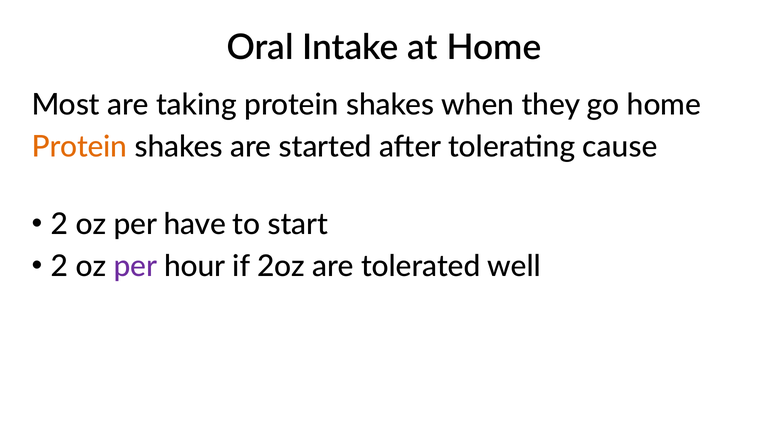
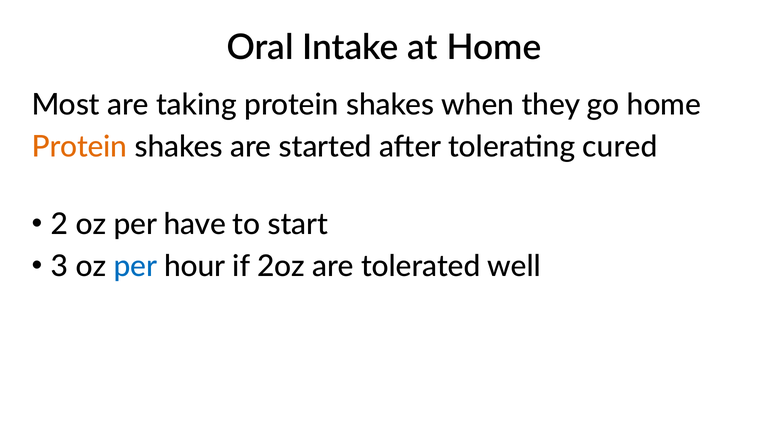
cause: cause -> cured
2 at (60, 267): 2 -> 3
per at (135, 267) colour: purple -> blue
